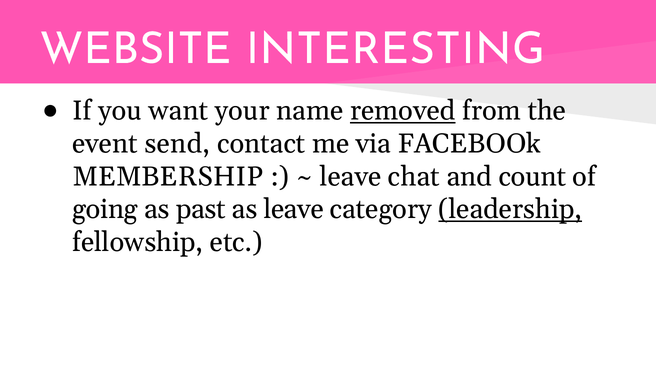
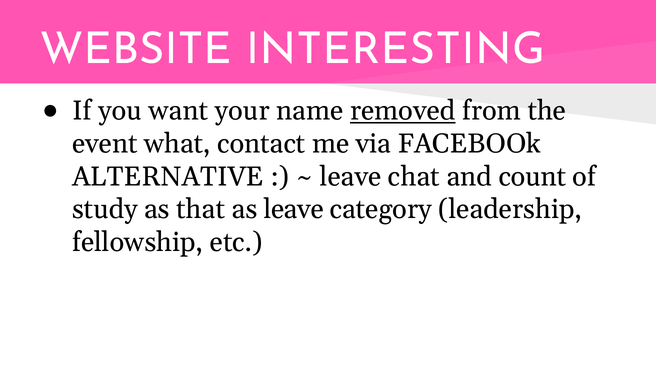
send: send -> what
MEMBERSHIP: MEMBERSHIP -> ALTERNATIVE
going: going -> study
past: past -> that
leadership underline: present -> none
